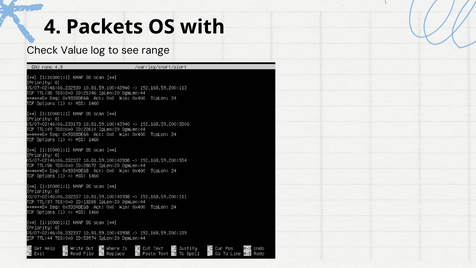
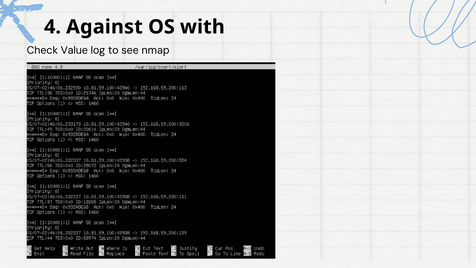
Packets: Packets -> Against
range: range -> nmap
